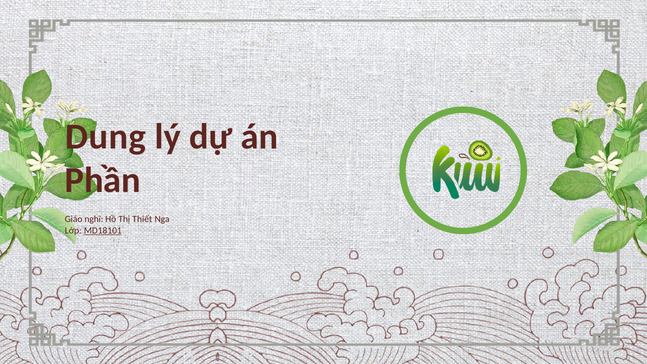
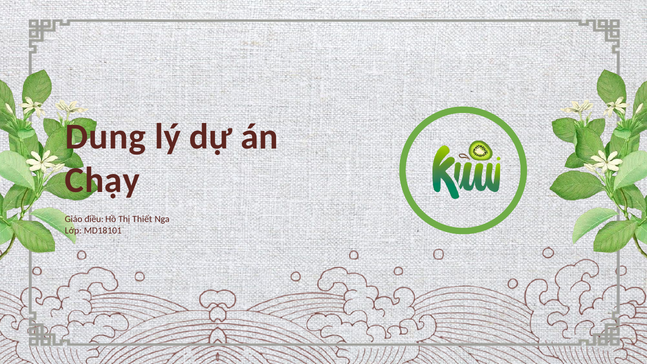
Phần: Phần -> Chạy
nghĩ: nghĩ -> điều
MD18101 underline: present -> none
